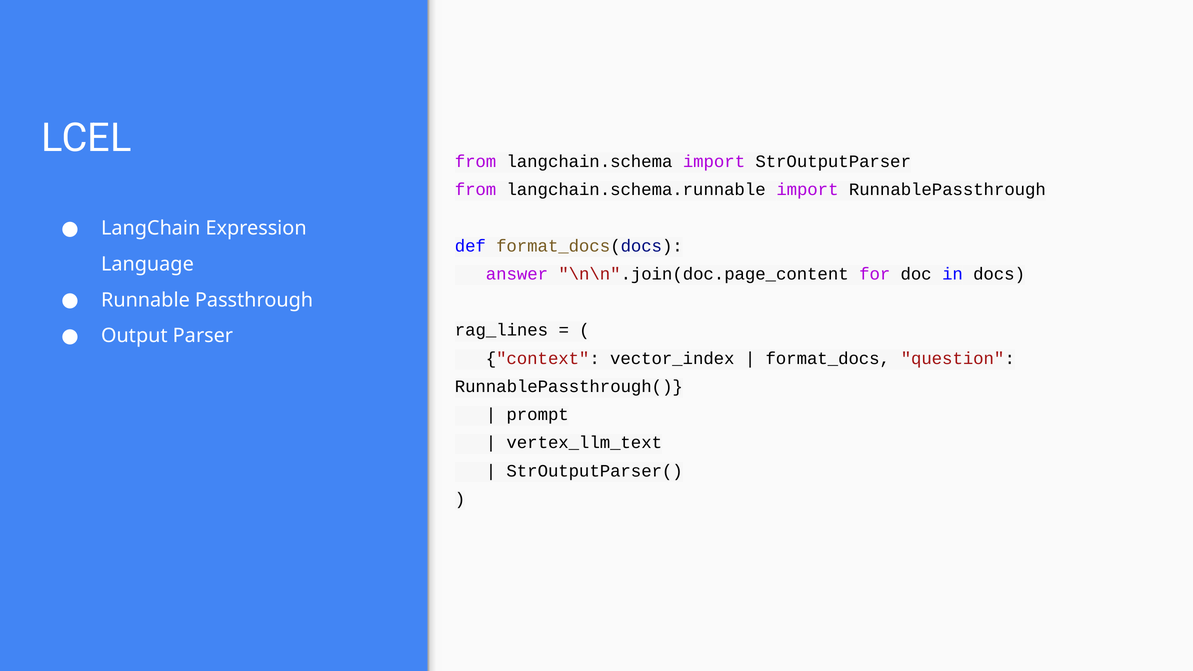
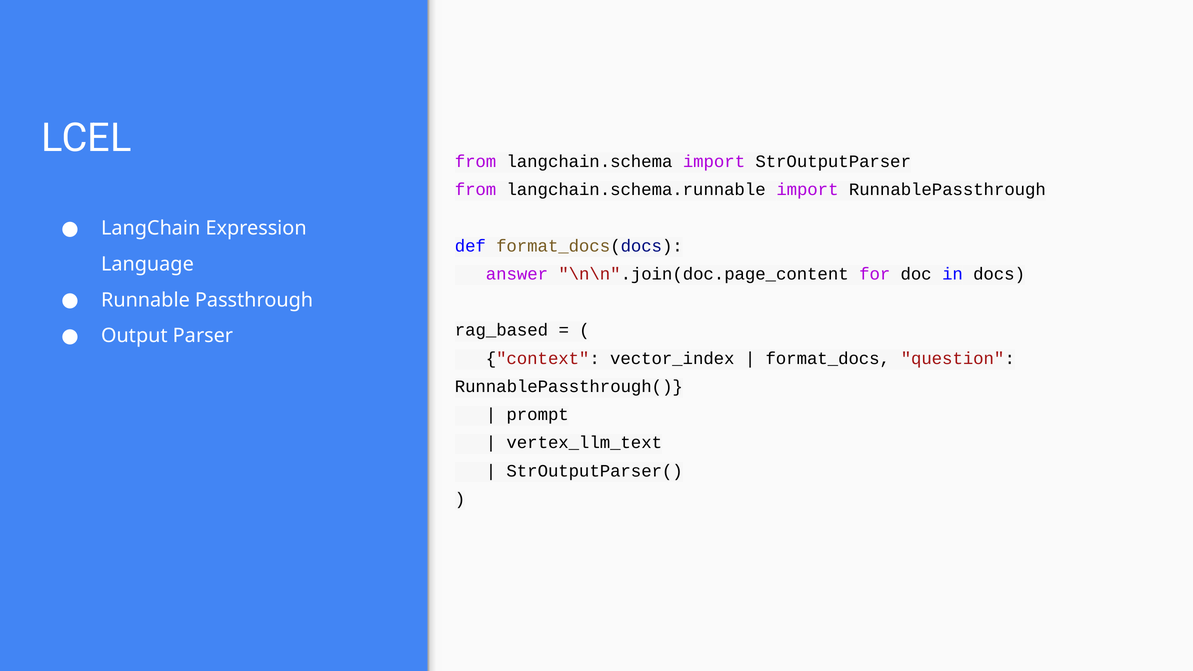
rag_lines: rag_lines -> rag_based
